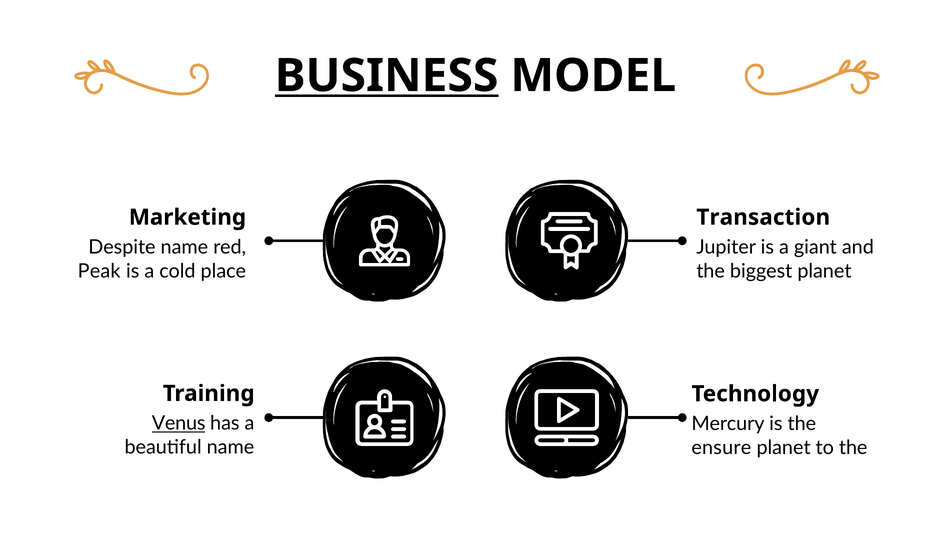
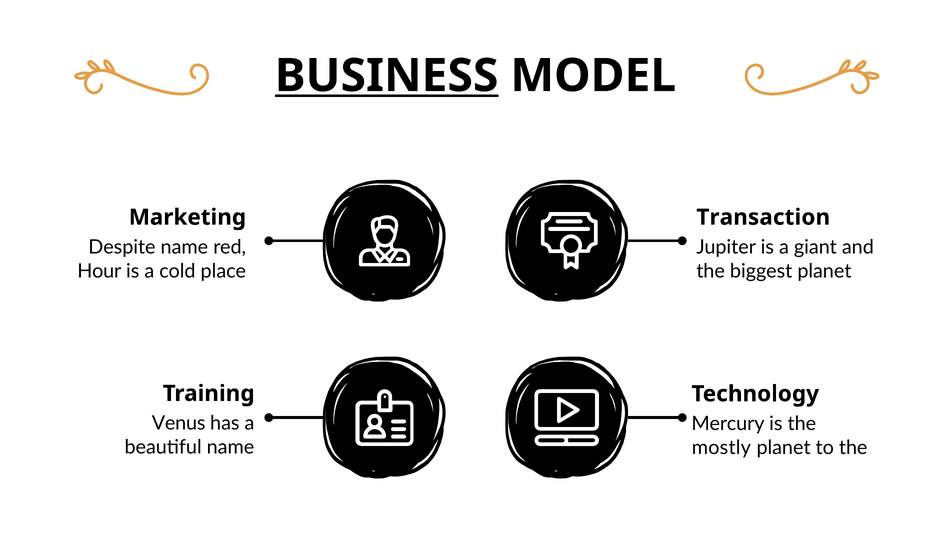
Peak: Peak -> Hour
Venus underline: present -> none
ensure: ensure -> mostly
